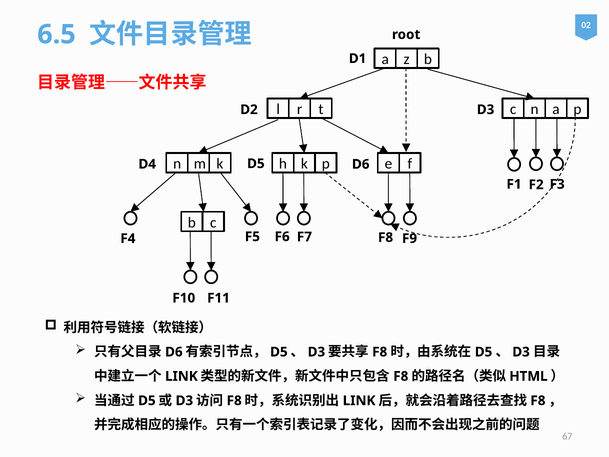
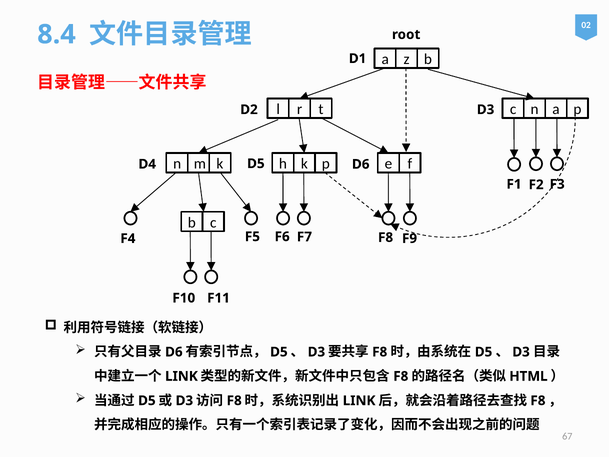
6.5: 6.5 -> 8.4
